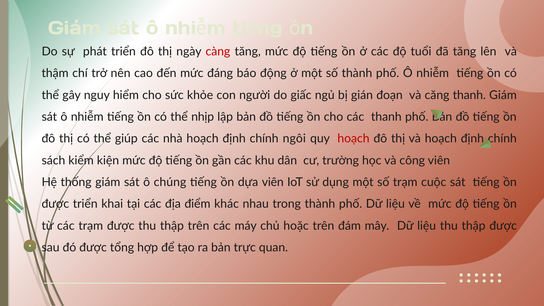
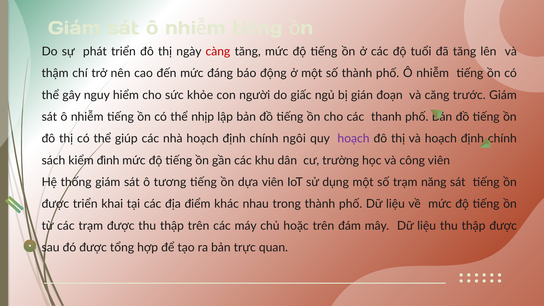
căng thanh: thanh -> trước
hoạch at (354, 139) colour: red -> purple
kiện: kiện -> đình
chúng: chúng -> tương
cuộc: cuộc -> năng
